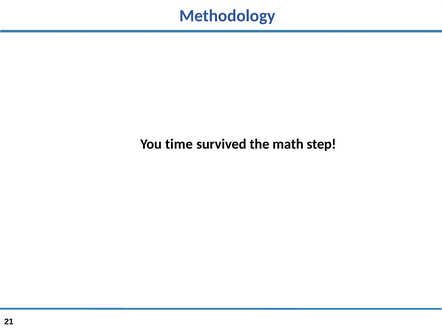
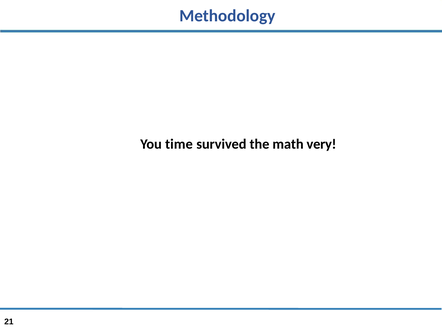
step: step -> very
